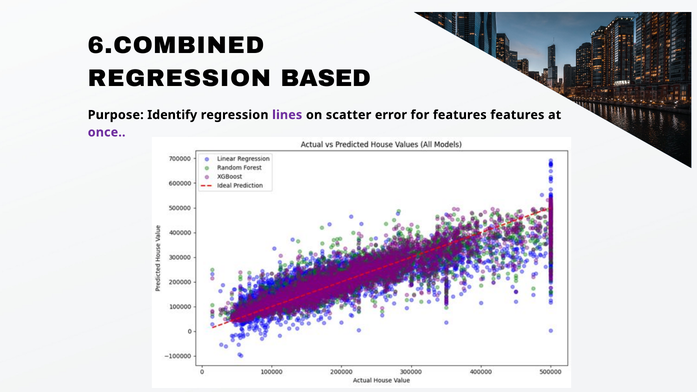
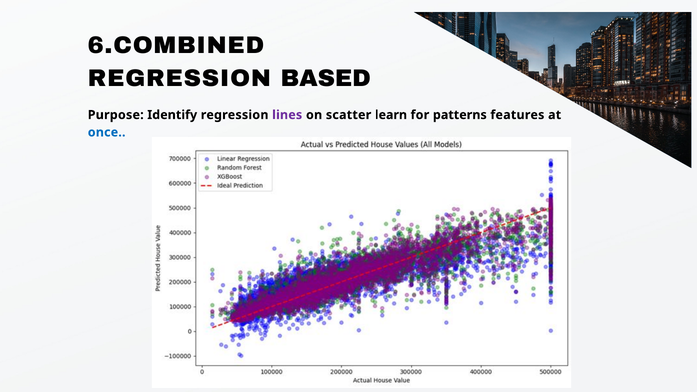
error: error -> learn
for features: features -> patterns
once colour: purple -> blue
